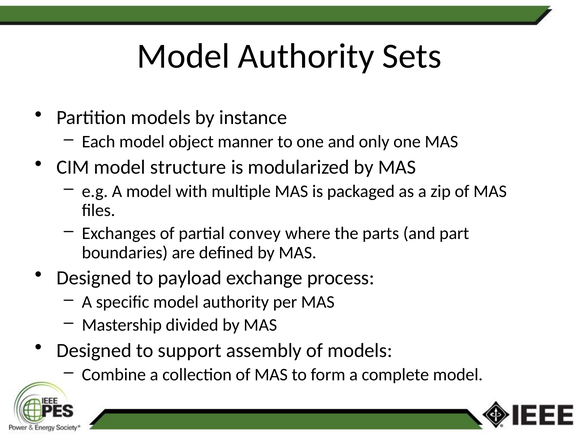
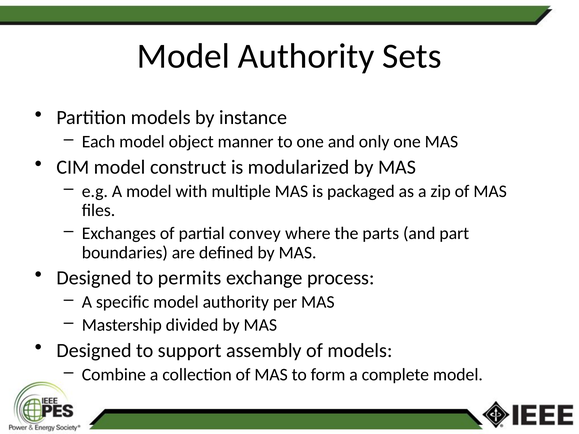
structure: structure -> construct
payload: payload -> permits
